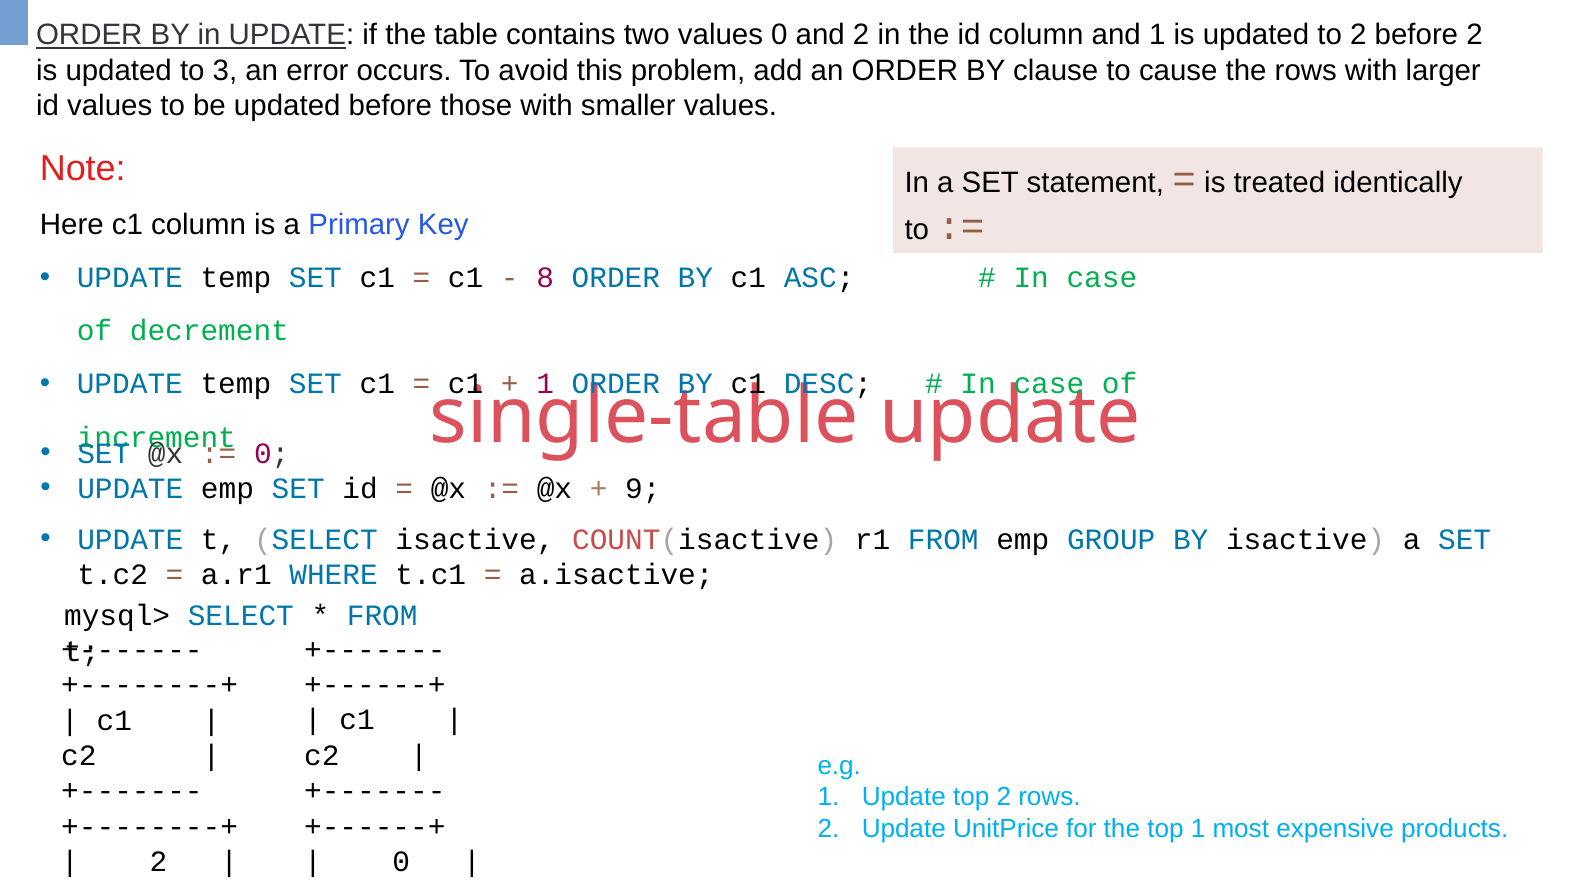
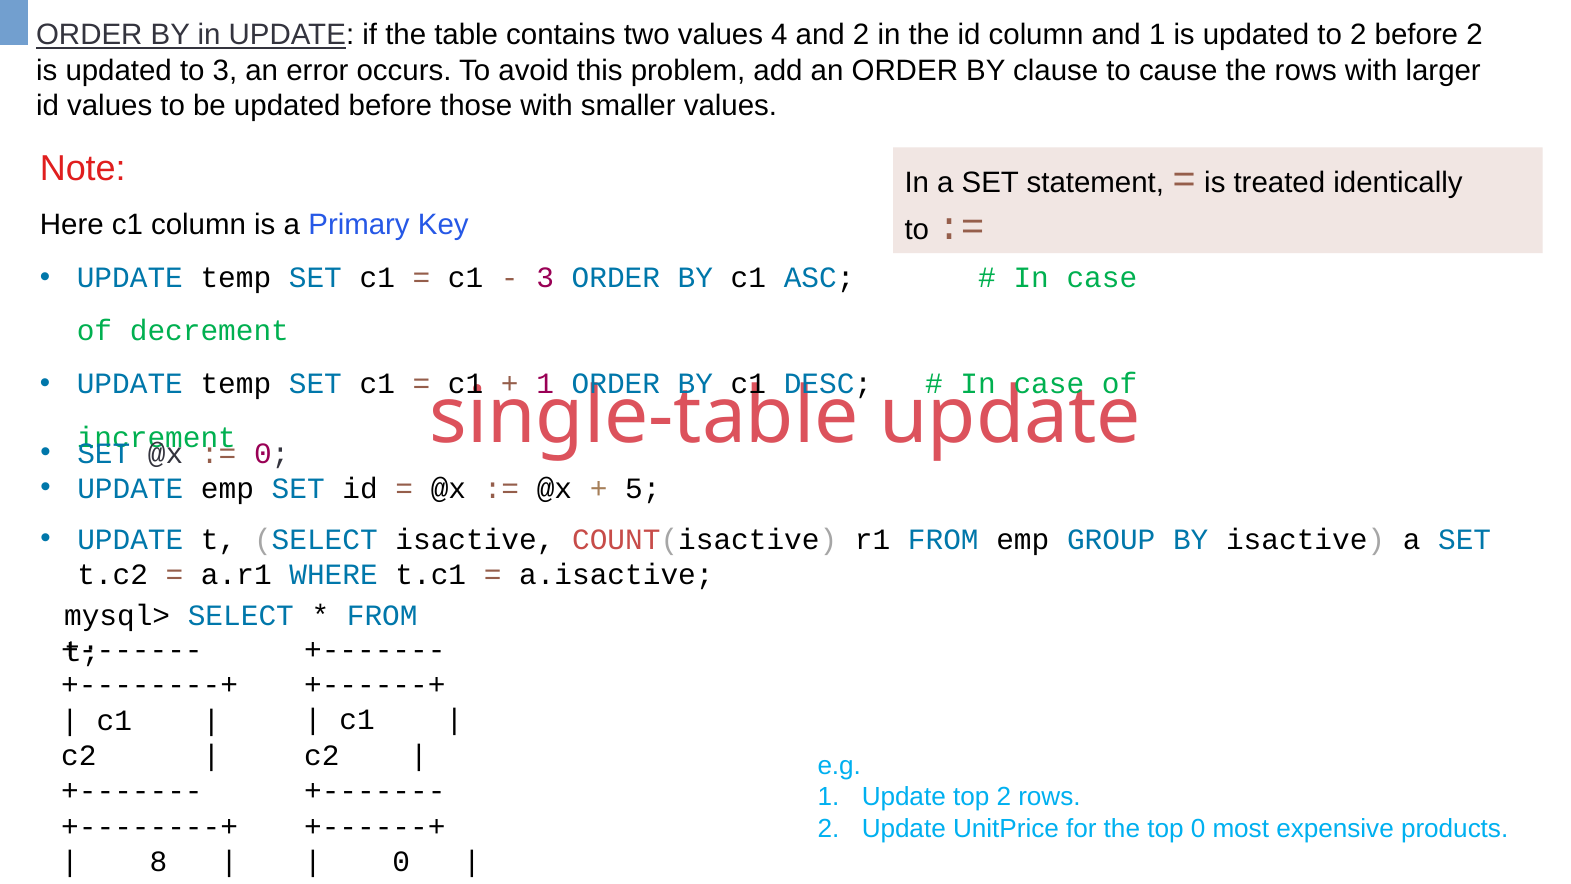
values 0: 0 -> 4
8 at (545, 278): 8 -> 3
9: 9 -> 5
top 1: 1 -> 0
2 at (158, 862): 2 -> 8
